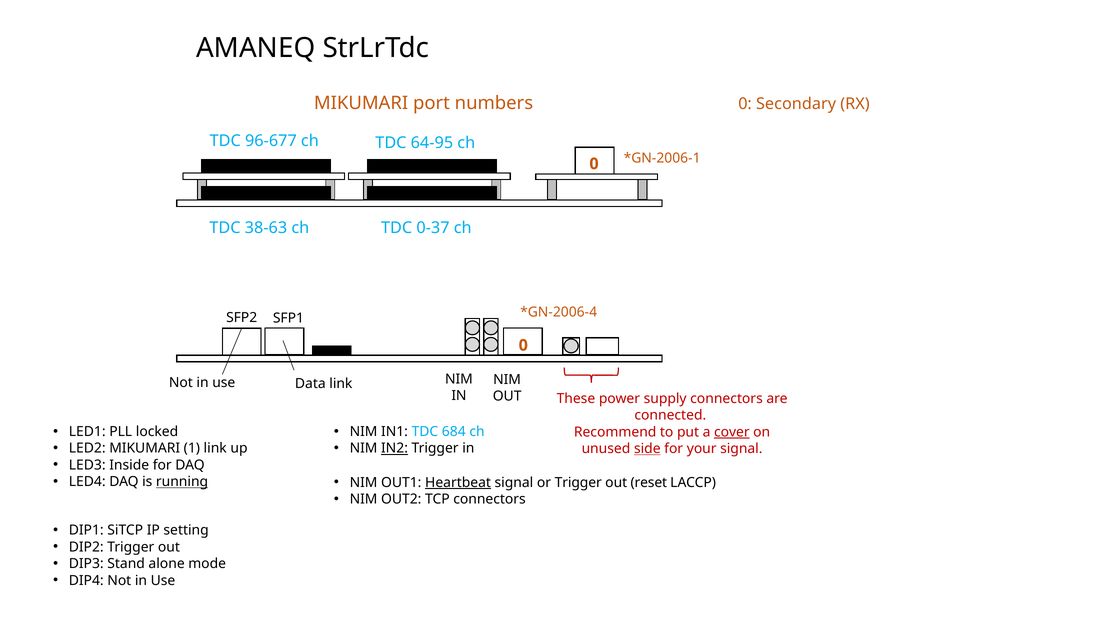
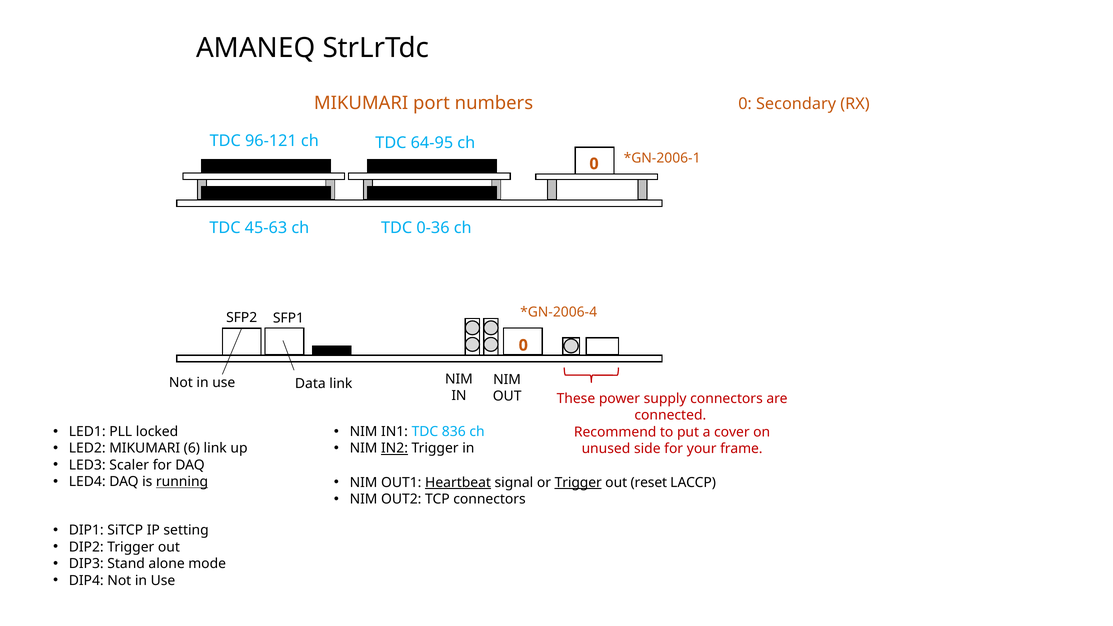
96-677: 96-677 -> 96-121
38-63: 38-63 -> 45-63
0-37: 0-37 -> 0-36
684: 684 -> 836
cover underline: present -> none
1: 1 -> 6
side underline: present -> none
your signal: signal -> frame
Inside: Inside -> Scaler
Trigger at (578, 483) underline: none -> present
